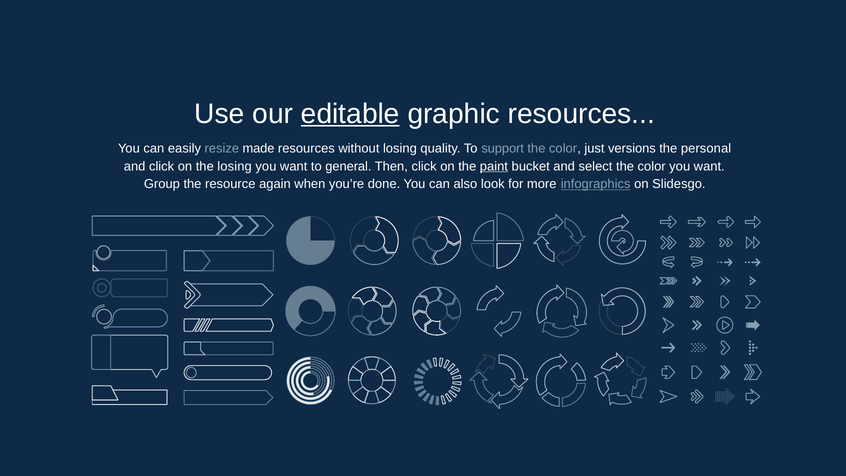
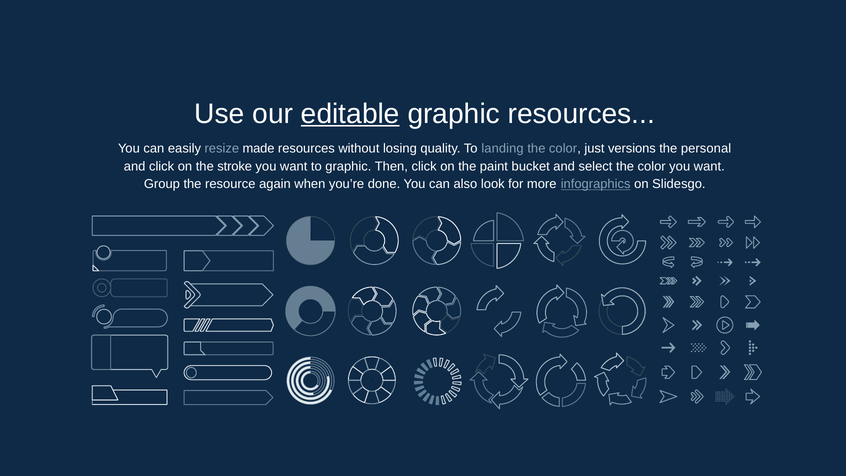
support: support -> landing
the losing: losing -> stroke
to general: general -> graphic
paint underline: present -> none
